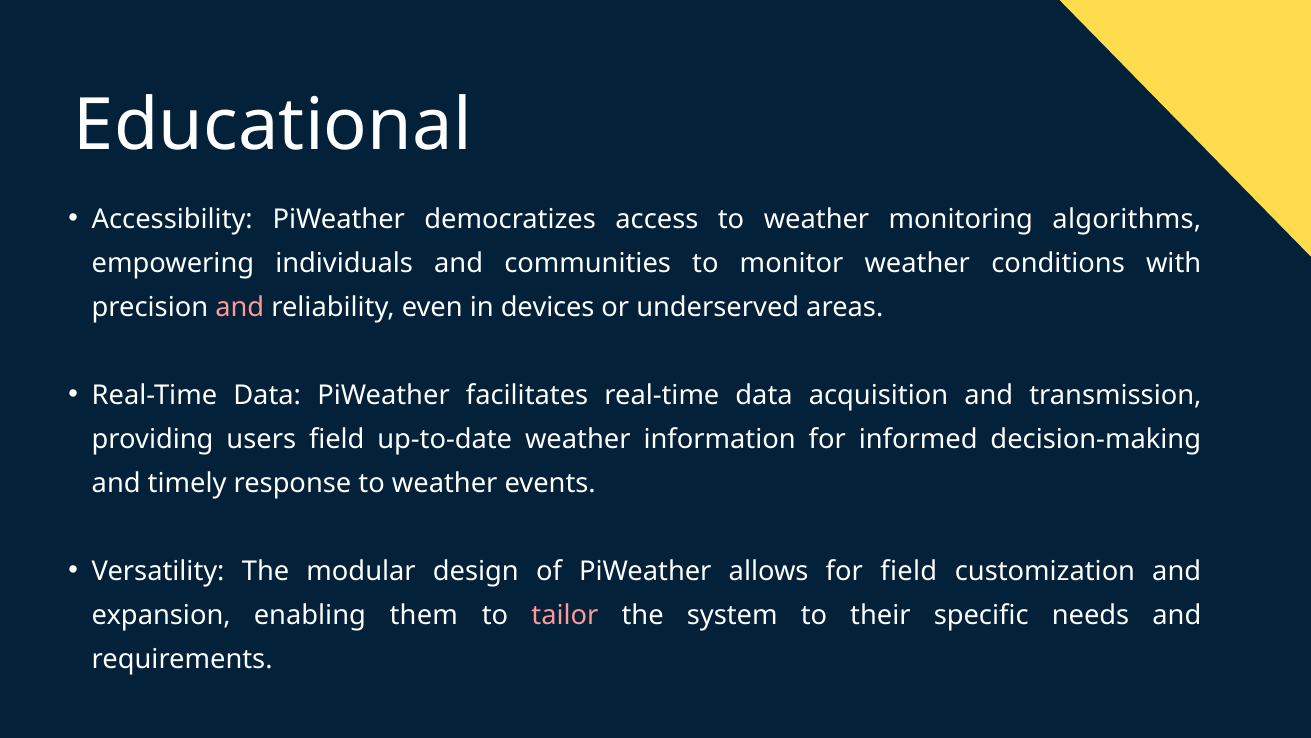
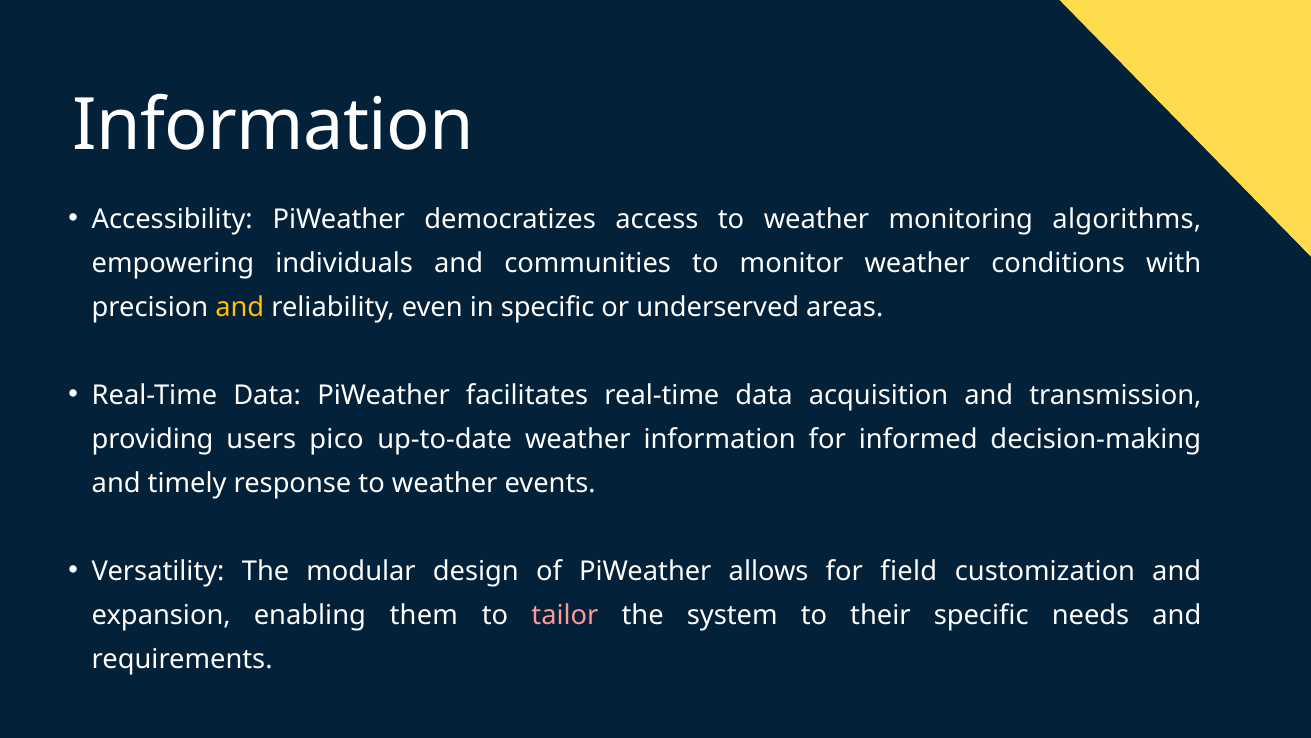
Educational at (273, 126): Educational -> Information
and at (240, 307) colour: pink -> yellow
in devices: devices -> specific
users field: field -> pico
